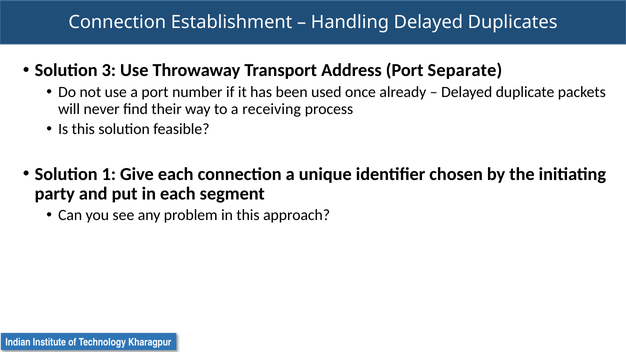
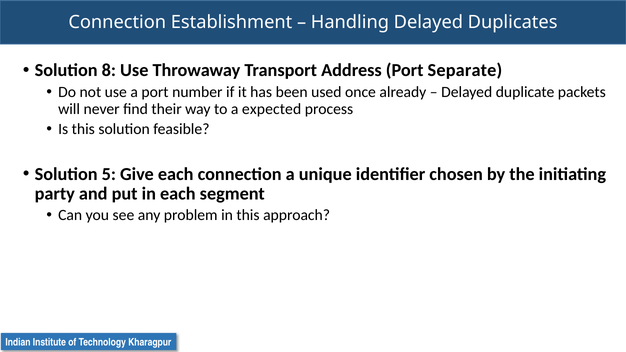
3: 3 -> 8
receiving: receiving -> expected
1: 1 -> 5
